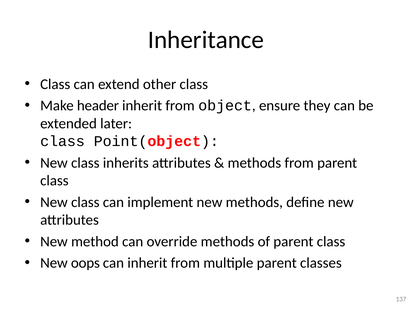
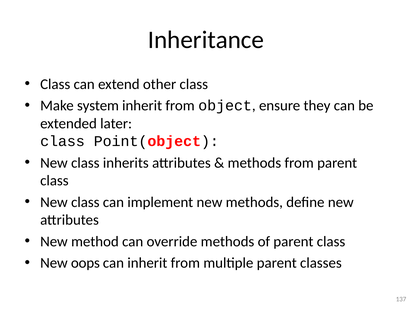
header: header -> system
